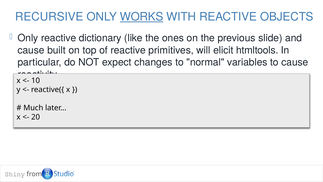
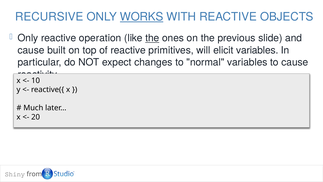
dictionary: dictionary -> operation
the at (152, 38) underline: none -> present
elicit htmltools: htmltools -> variables
